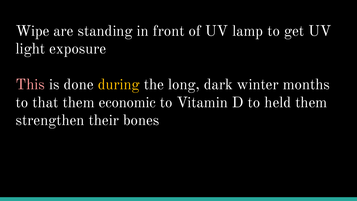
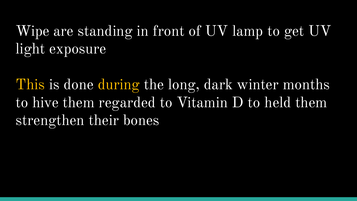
This colour: pink -> yellow
that: that -> hive
economic: economic -> regarded
